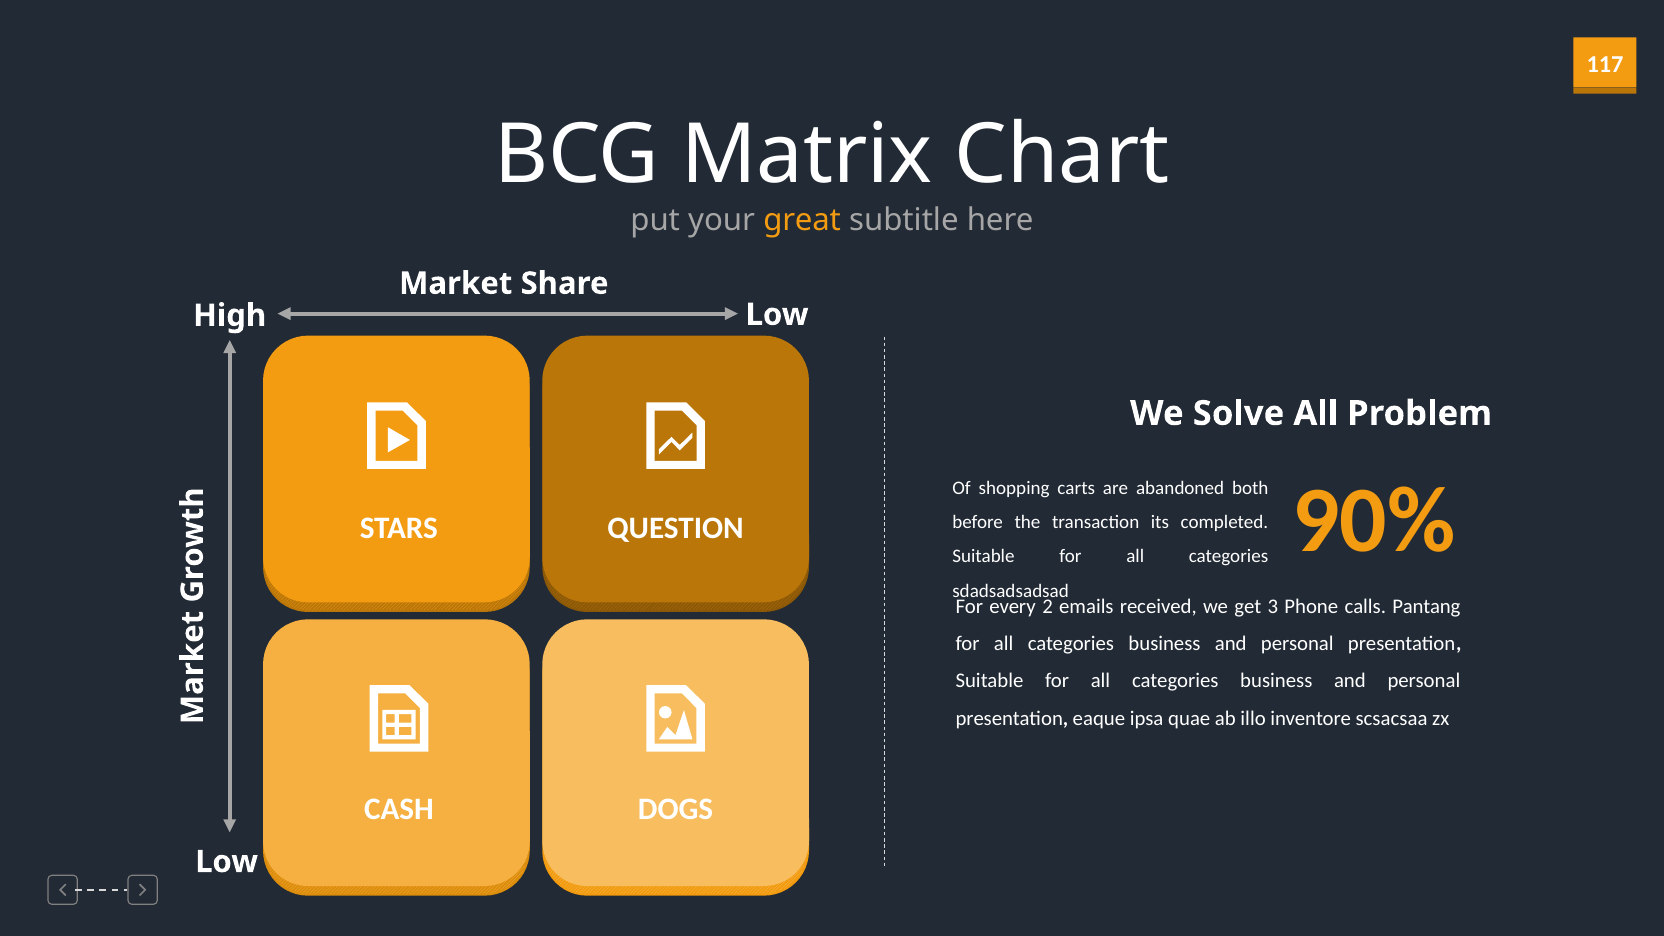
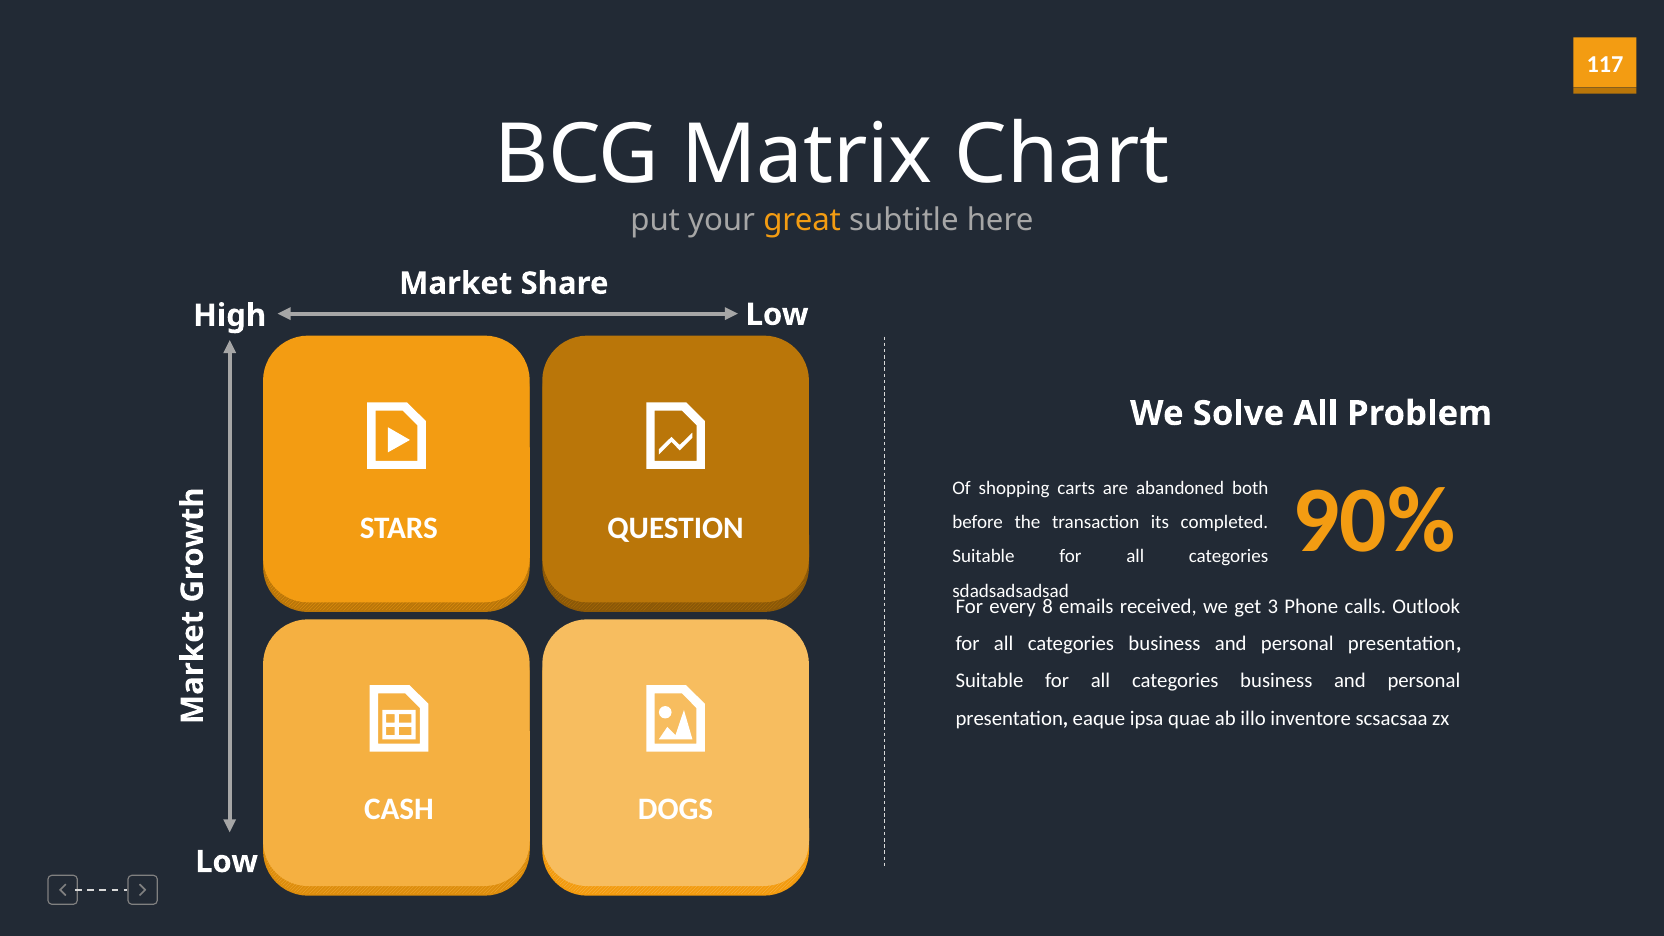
2: 2 -> 8
Pantang: Pantang -> Outlook
